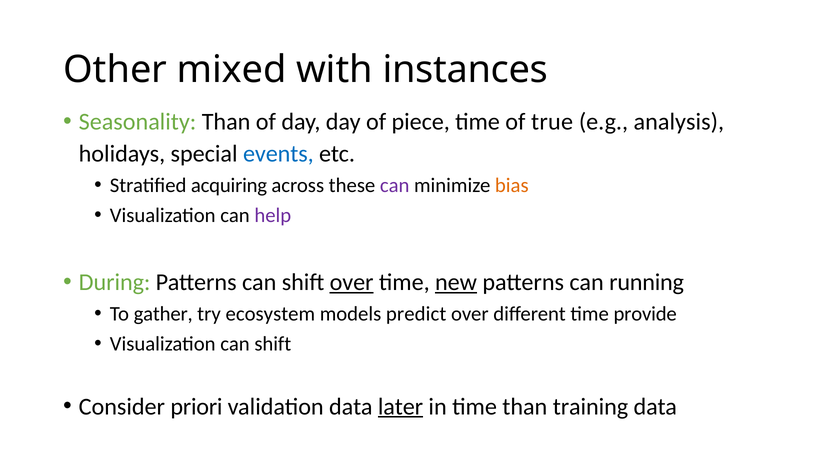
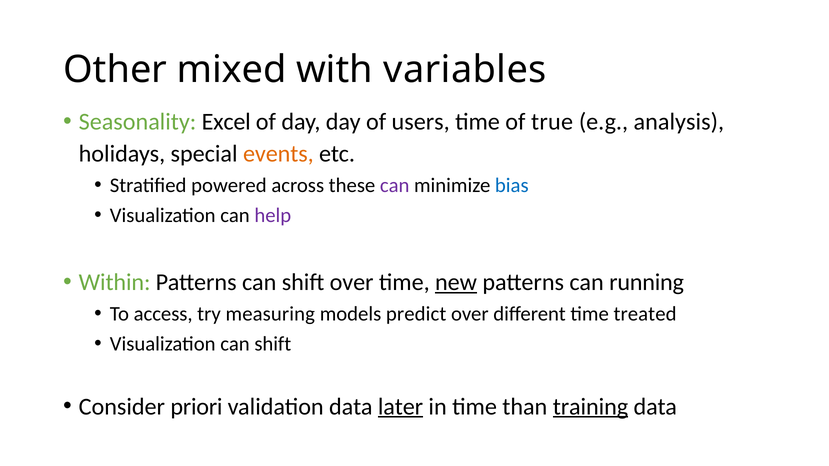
instances: instances -> variables
Seasonality Than: Than -> Excel
piece: piece -> users
events colour: blue -> orange
acquiring: acquiring -> powered
bias colour: orange -> blue
During: During -> Within
over at (352, 283) underline: present -> none
gather: gather -> access
ecosystem: ecosystem -> measuring
provide: provide -> treated
training underline: none -> present
